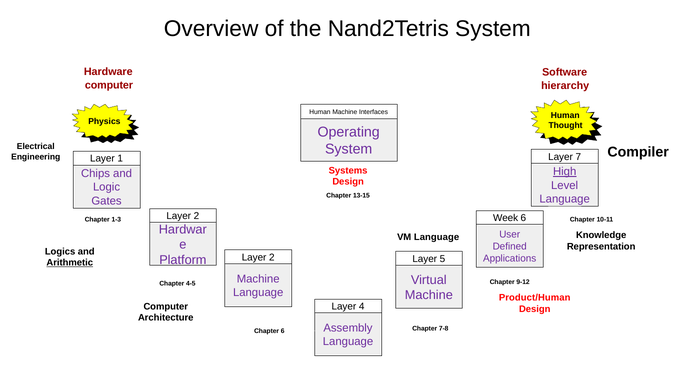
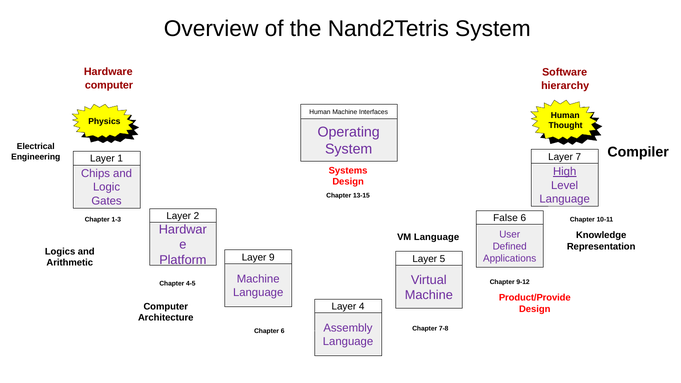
Week: Week -> False
2 at (272, 257): 2 -> 9
Arithmetic underline: present -> none
Product/Human: Product/Human -> Product/Provide
